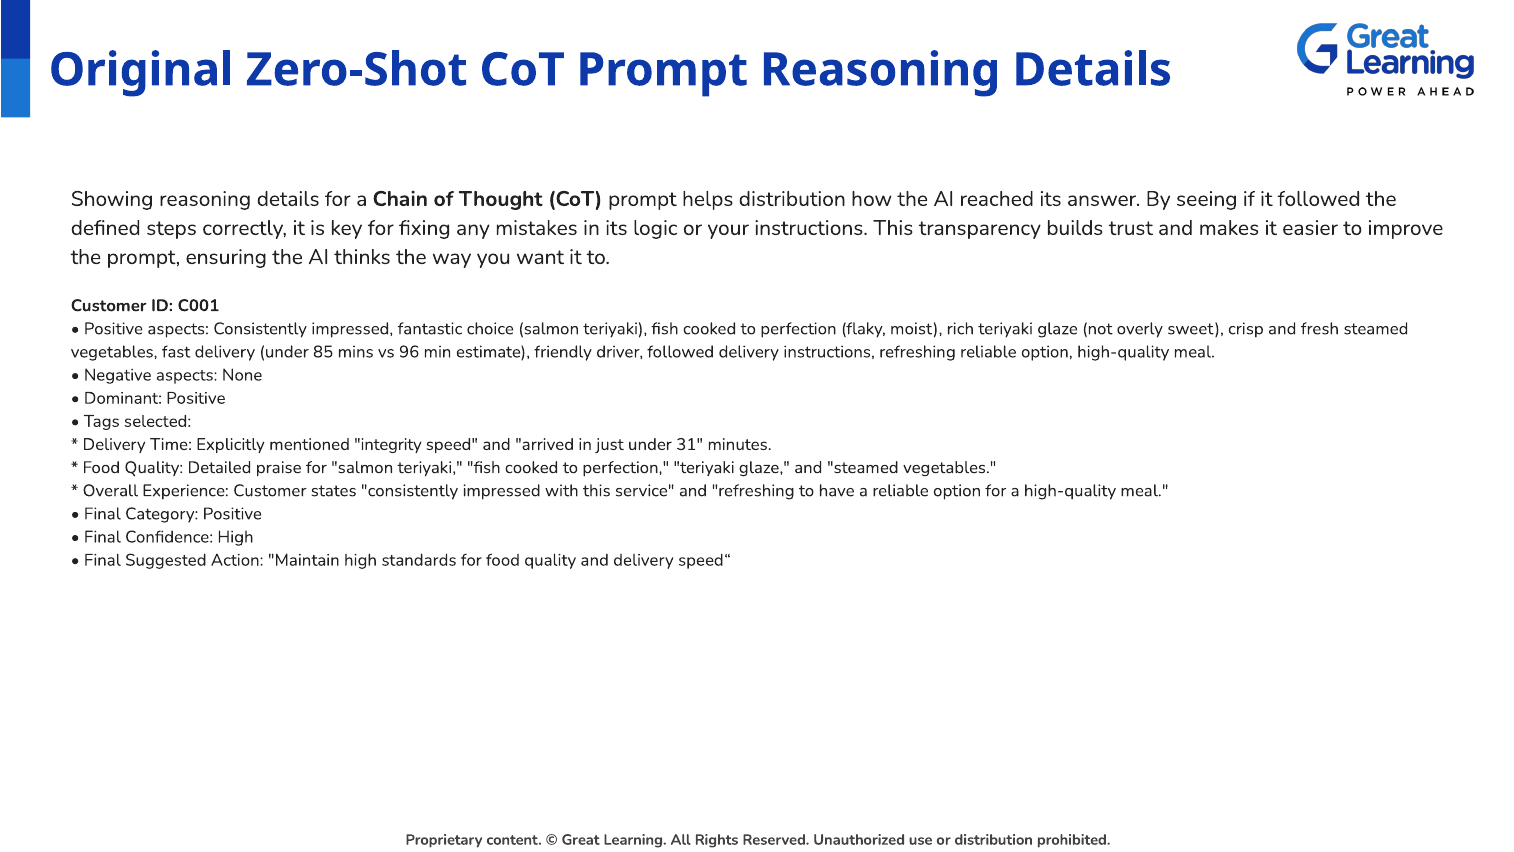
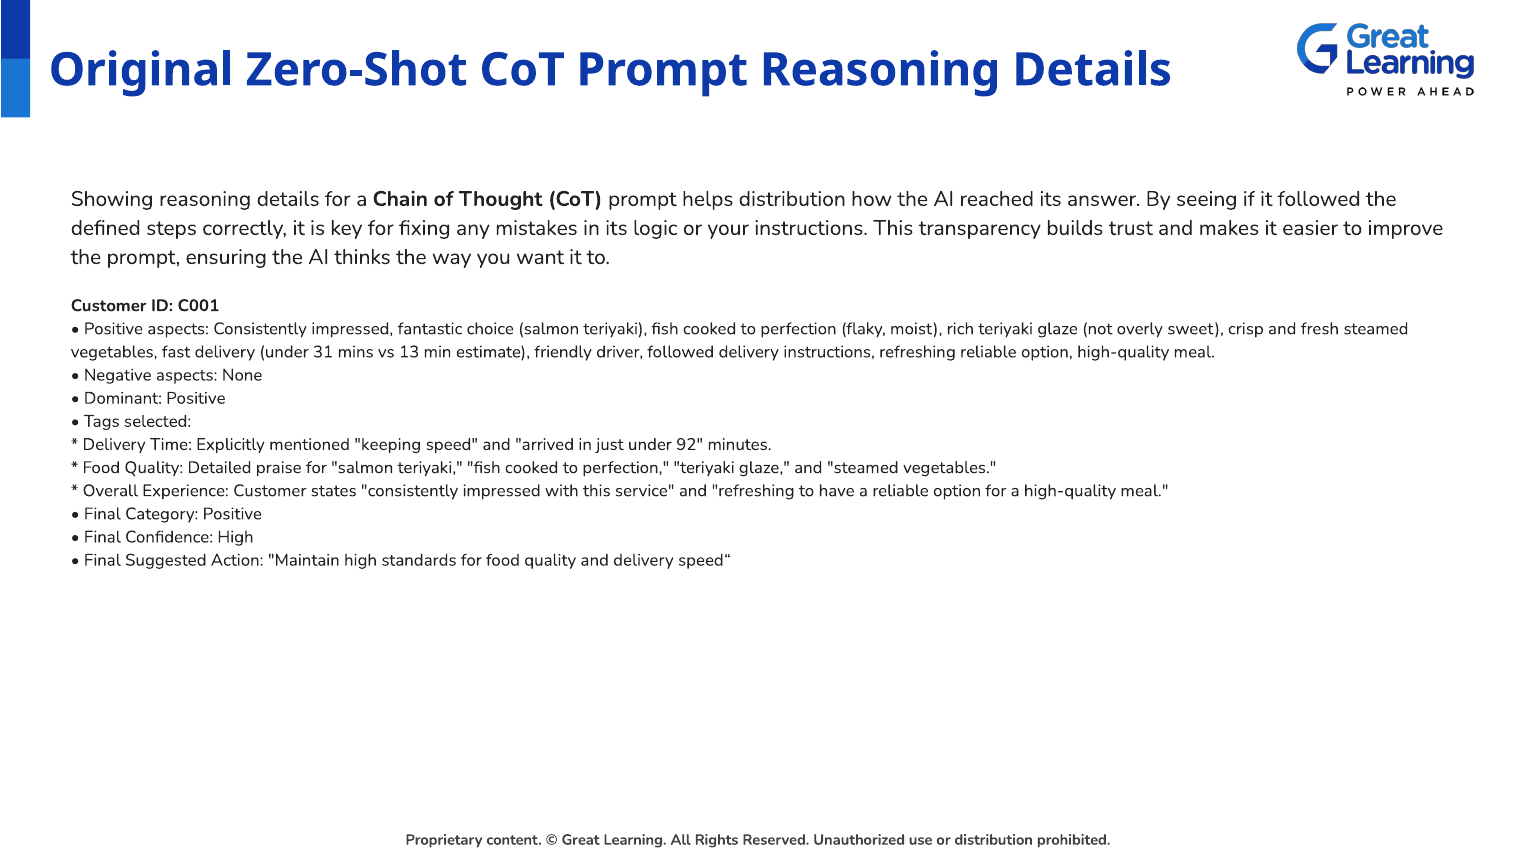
85: 85 -> 31
96: 96 -> 13
integrity: integrity -> keeping
31: 31 -> 92
